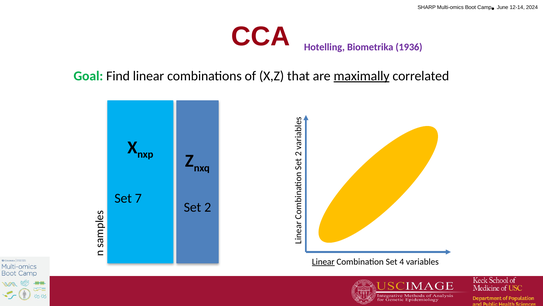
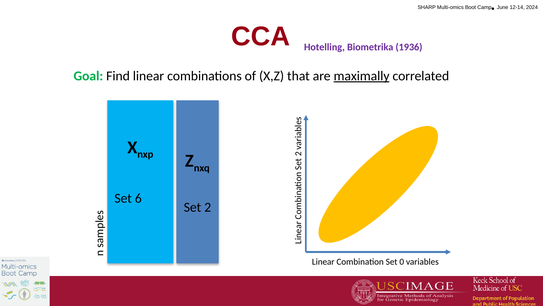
7: 7 -> 6
Linear at (323, 261) underline: present -> none
4: 4 -> 0
